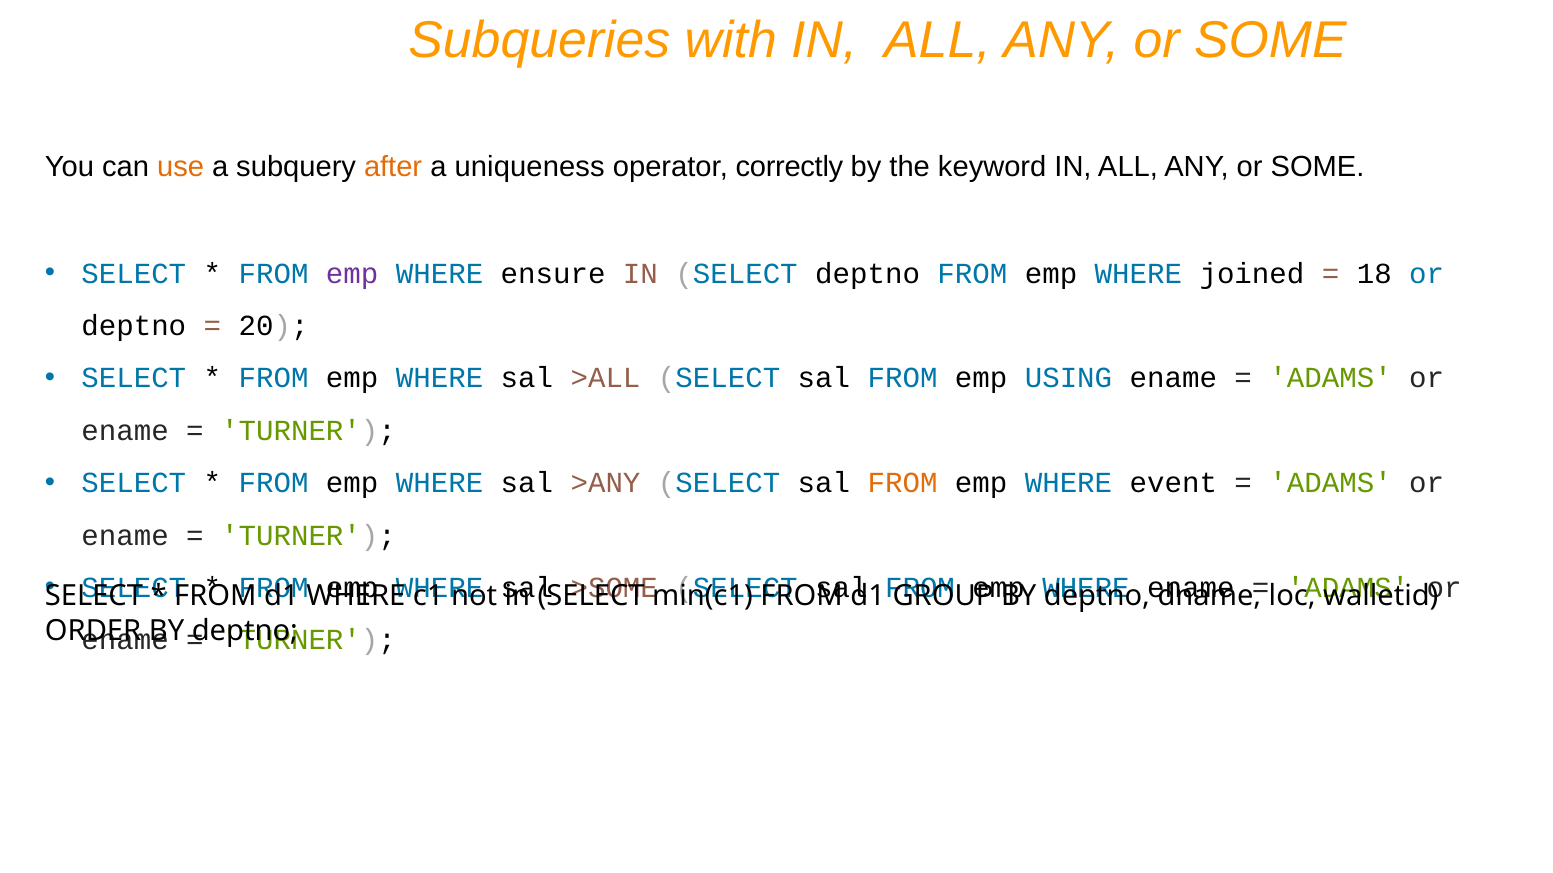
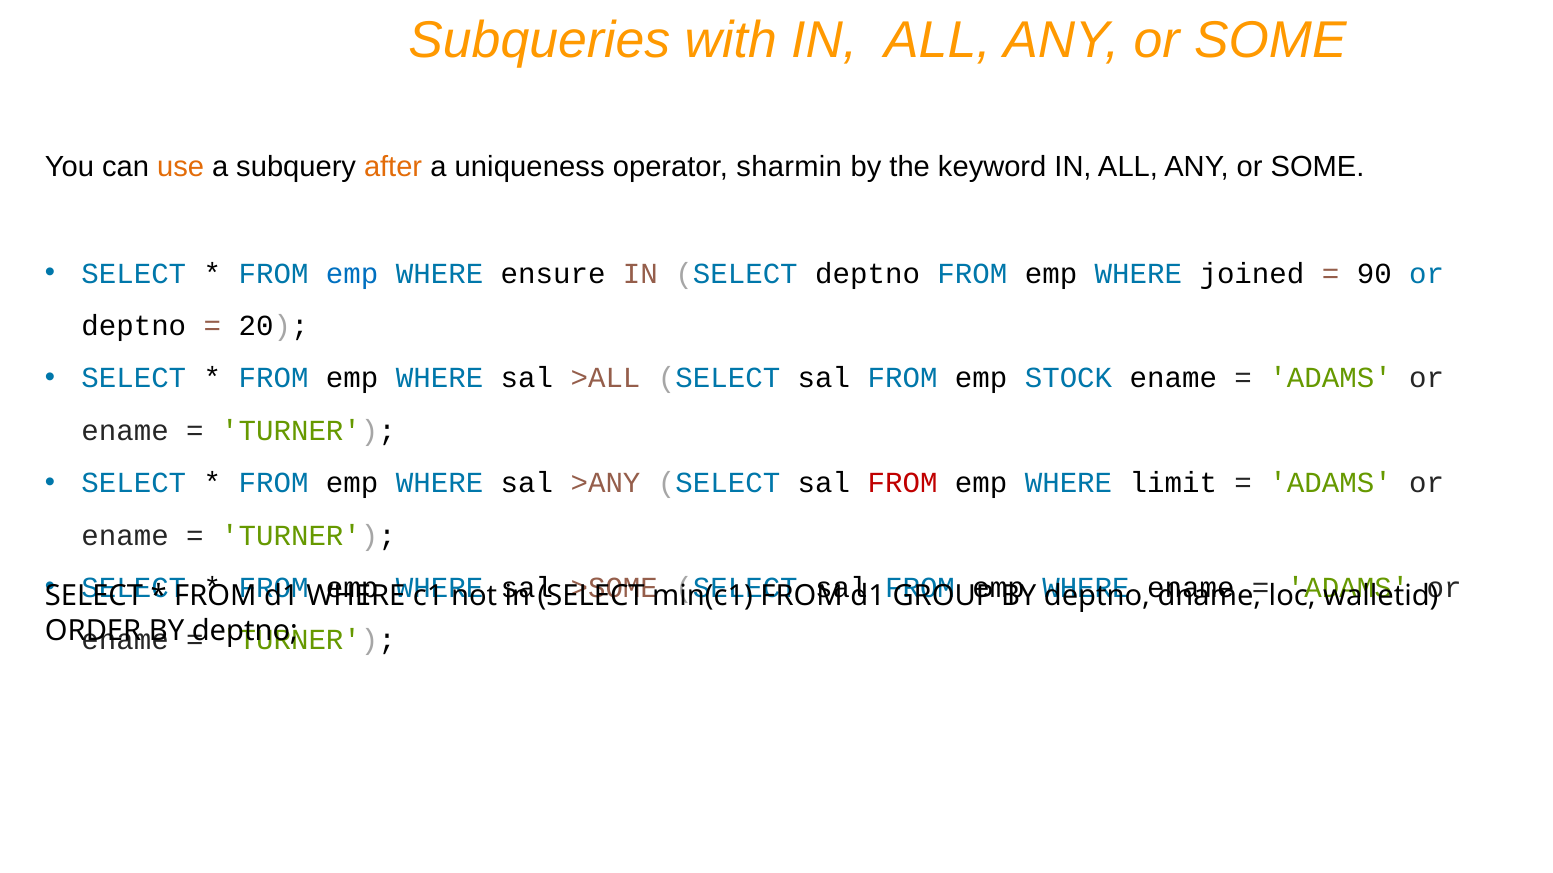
correctly: correctly -> sharmin
emp at (352, 274) colour: purple -> blue
18: 18 -> 90
USING: USING -> STOCK
FROM at (903, 483) colour: orange -> red
event: event -> limit
